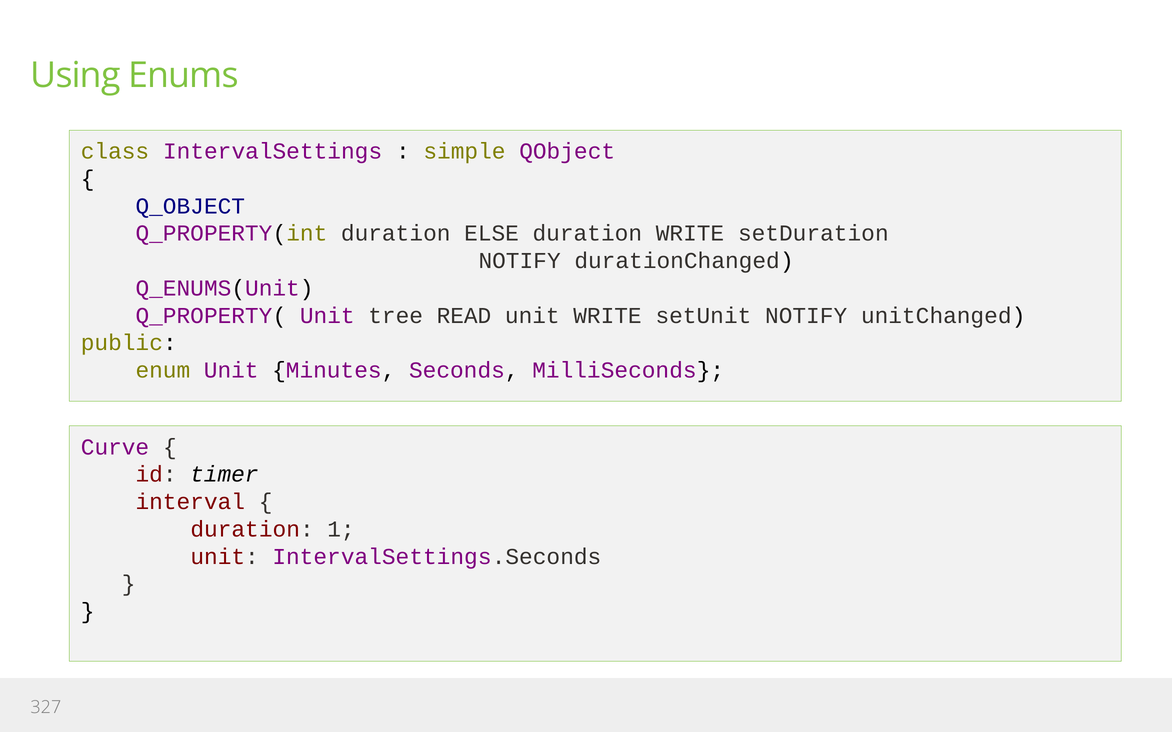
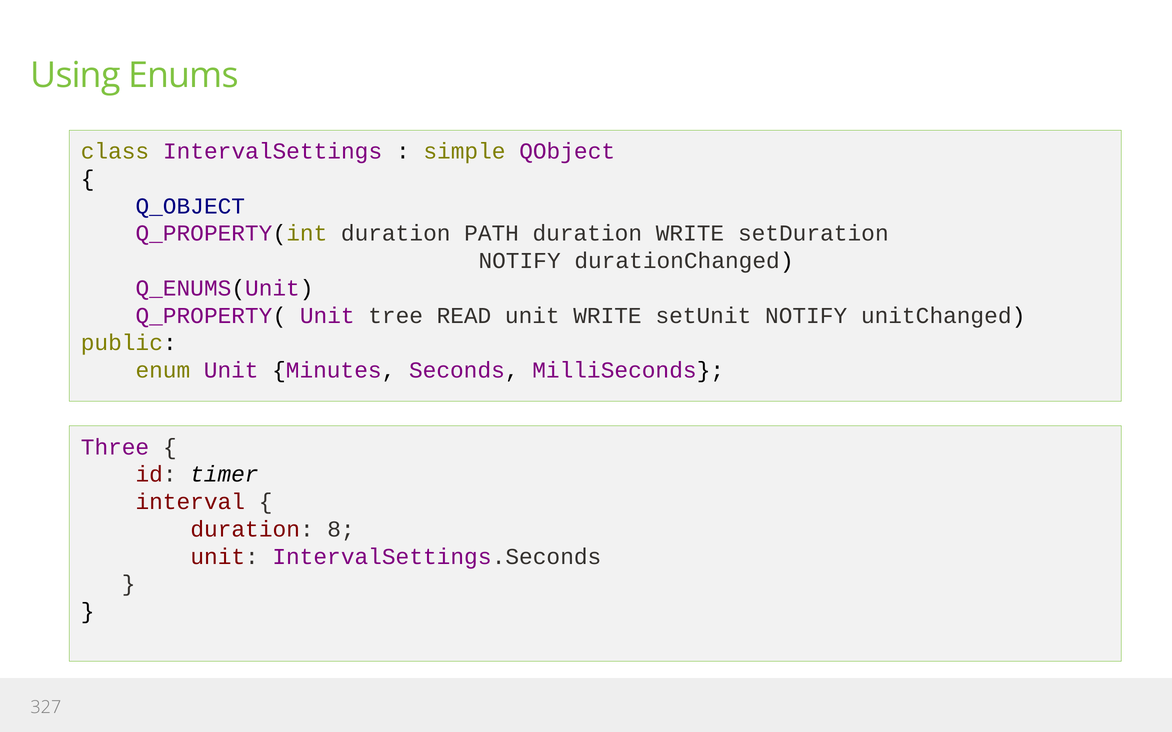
ELSE: ELSE -> PATH
Curve: Curve -> Three
1: 1 -> 8
